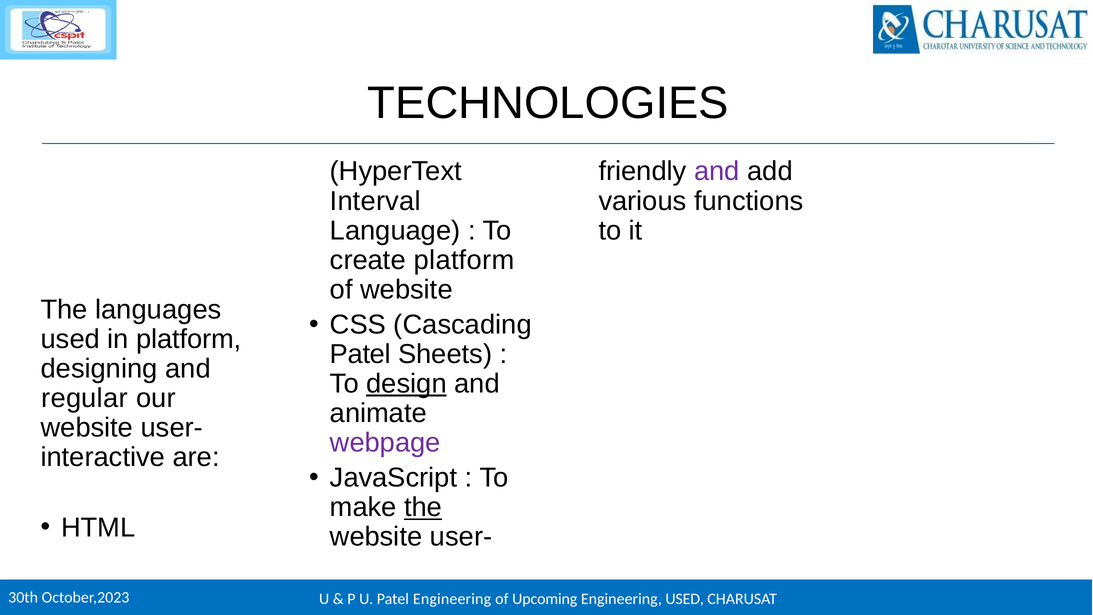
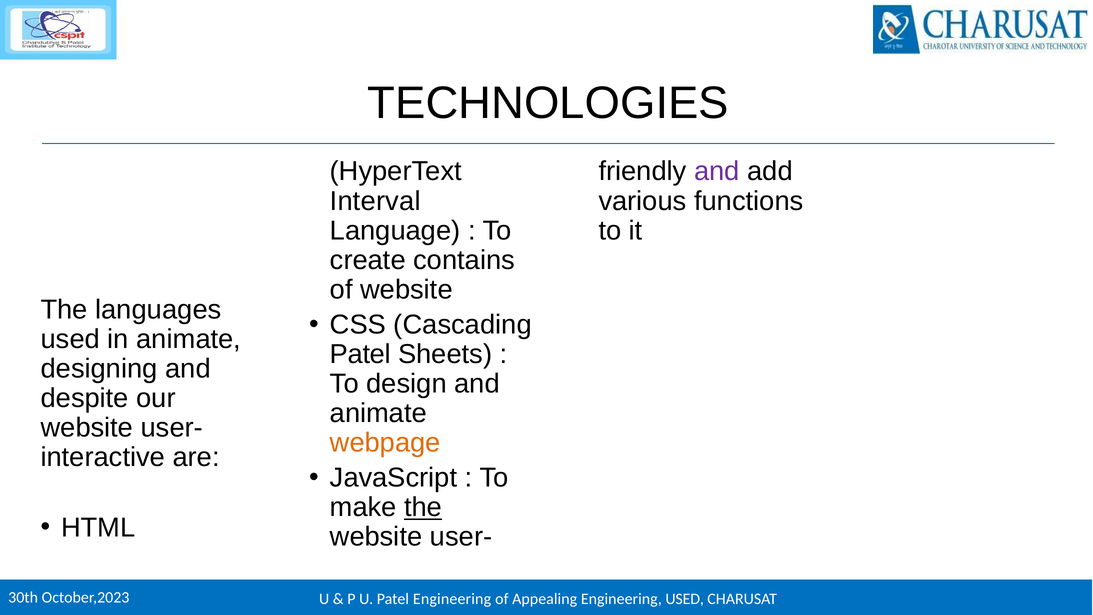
create platform: platform -> contains
in platform: platform -> animate
design underline: present -> none
regular: regular -> despite
webpage colour: purple -> orange
Upcoming: Upcoming -> Appealing
